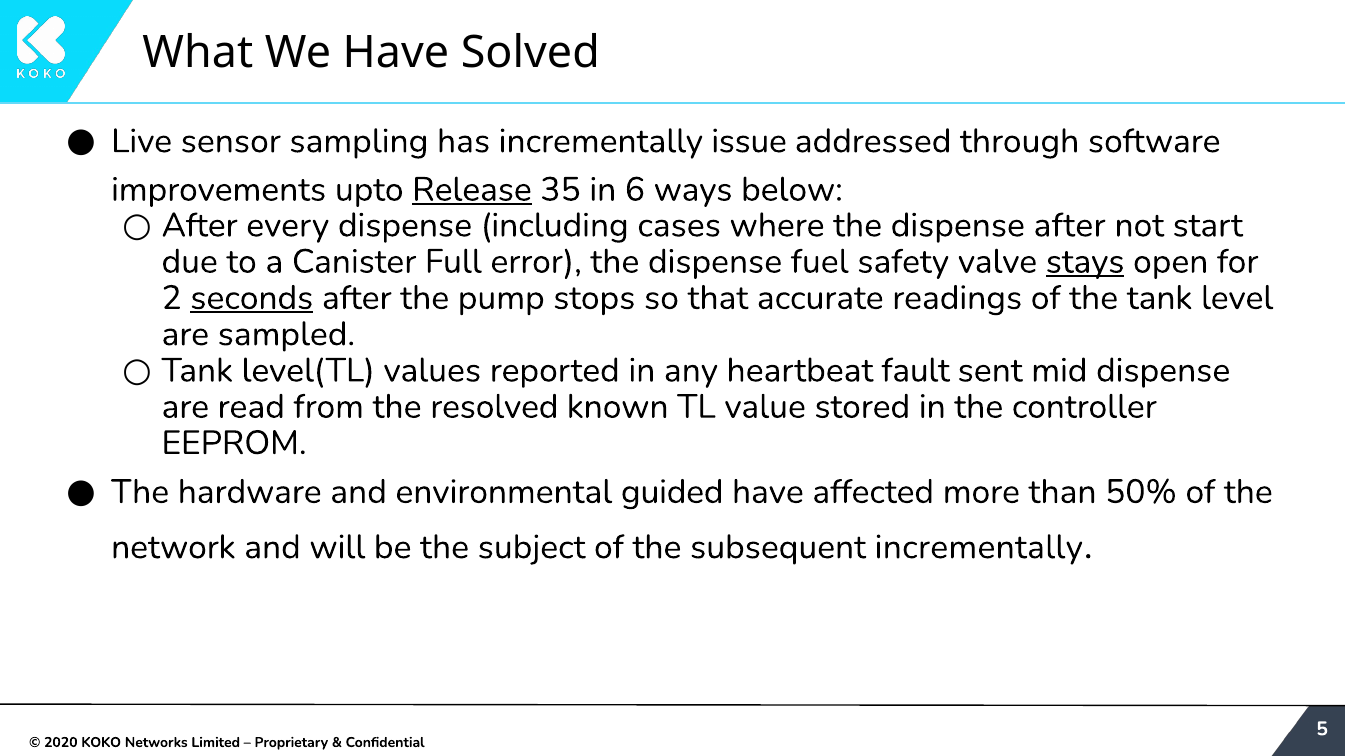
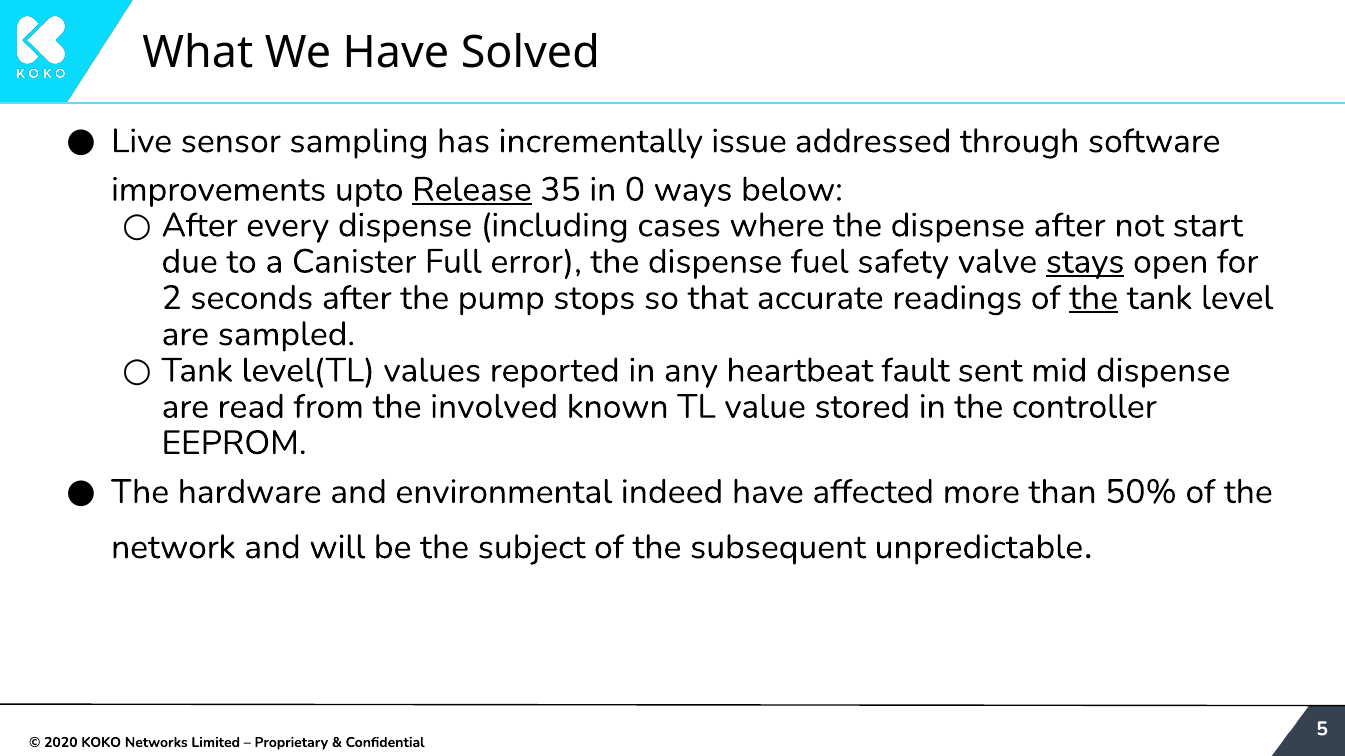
6: 6 -> 0
seconds underline: present -> none
the at (1094, 298) underline: none -> present
resolved: resolved -> involved
guided: guided -> indeed
subsequent incrementally: incrementally -> unpredictable
